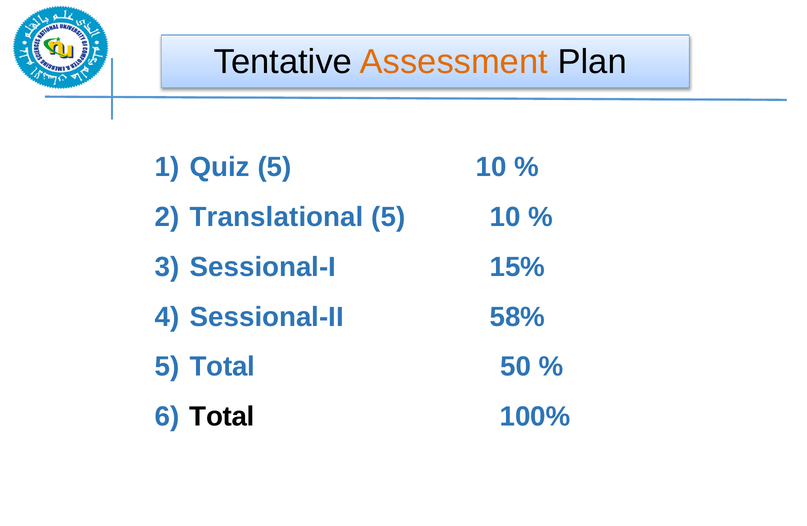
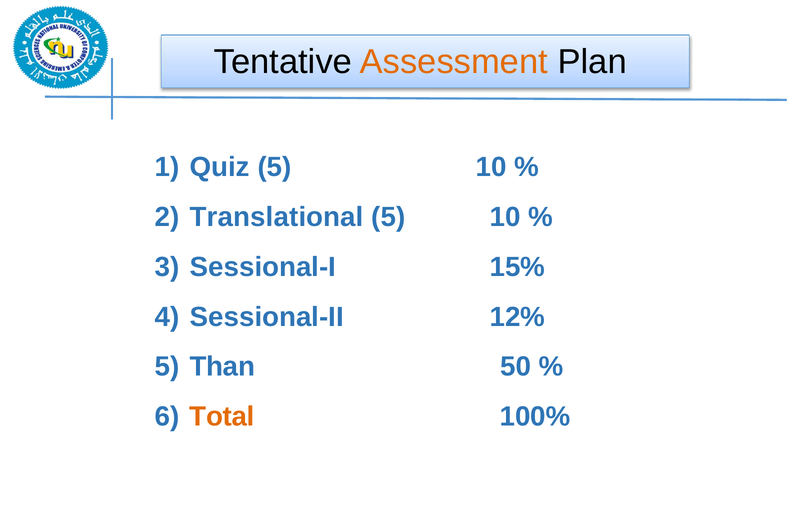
58%: 58% -> 12%
5 Total: Total -> Than
Total at (222, 417) colour: black -> orange
